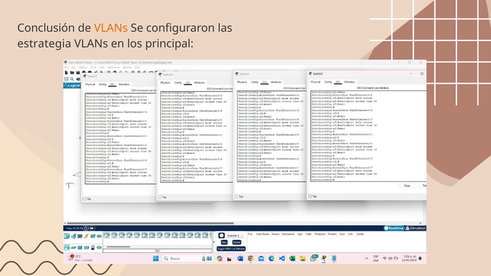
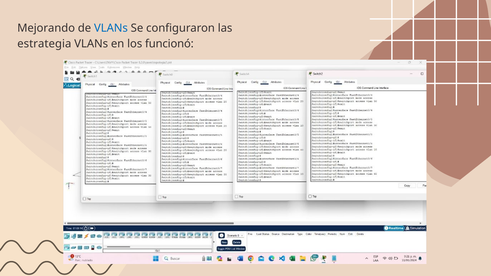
Conclusión: Conclusión -> Mejorando
VLANs at (111, 28) colour: orange -> blue
principal: principal -> funcionó
